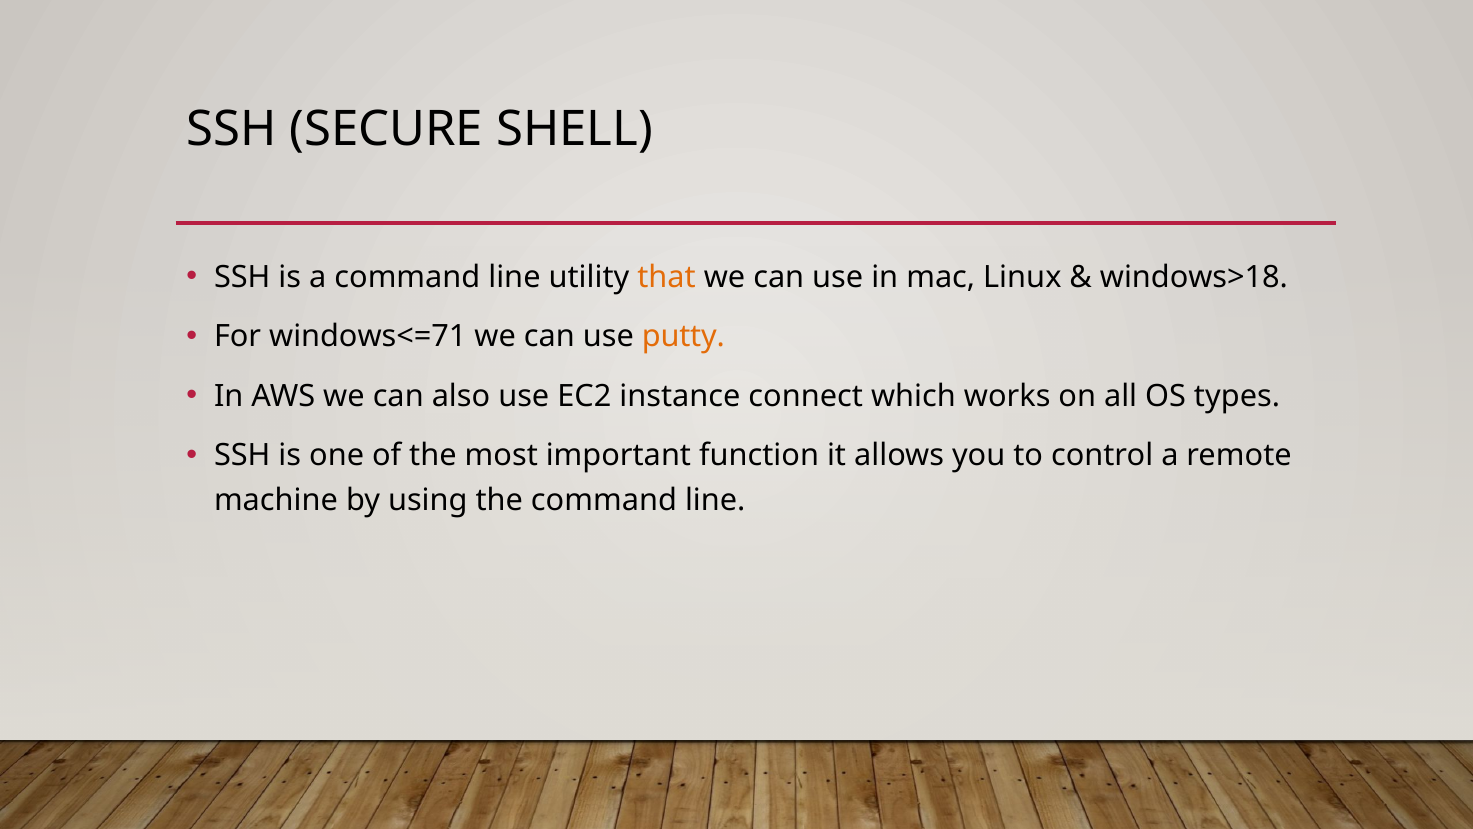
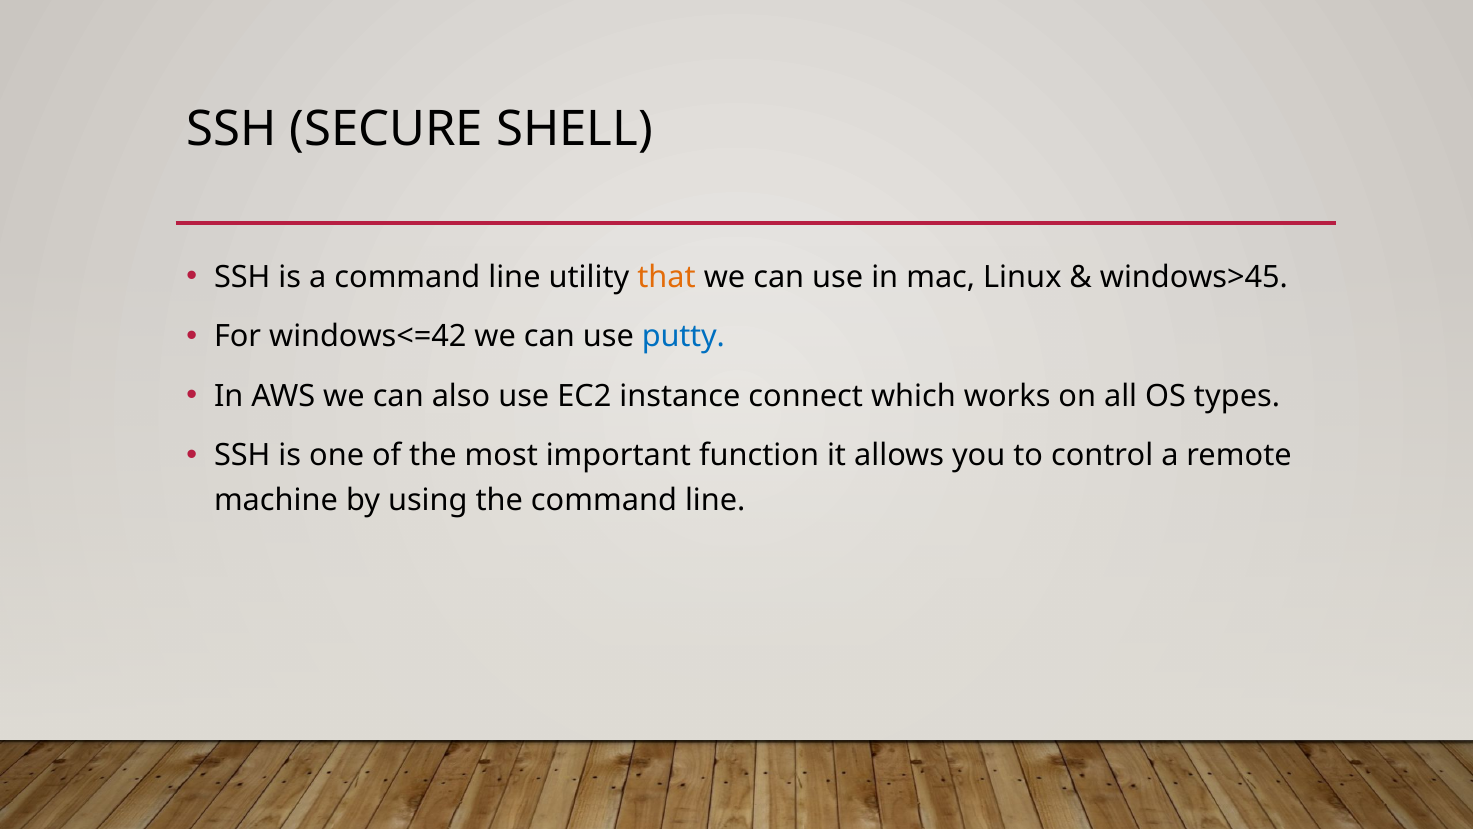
windows>18: windows>18 -> windows>45
windows<=71: windows<=71 -> windows<=42
putty colour: orange -> blue
